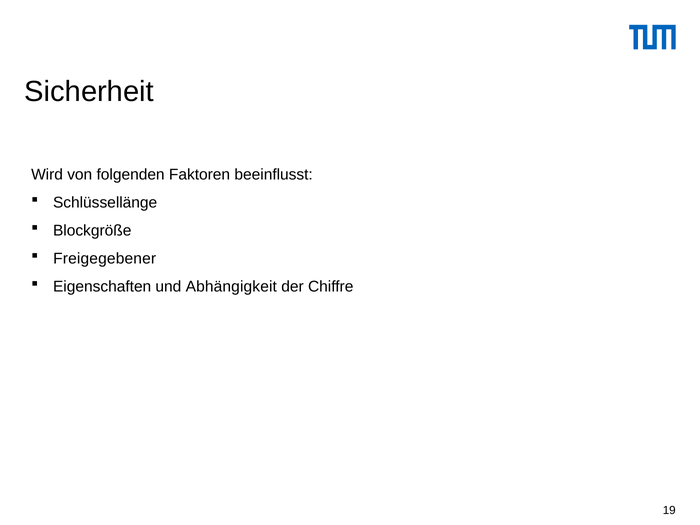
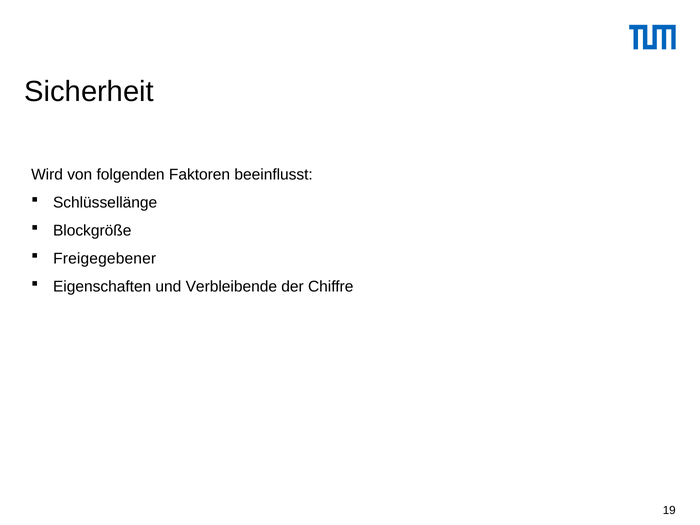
Abhängigkeit: Abhängigkeit -> Verbleibende
